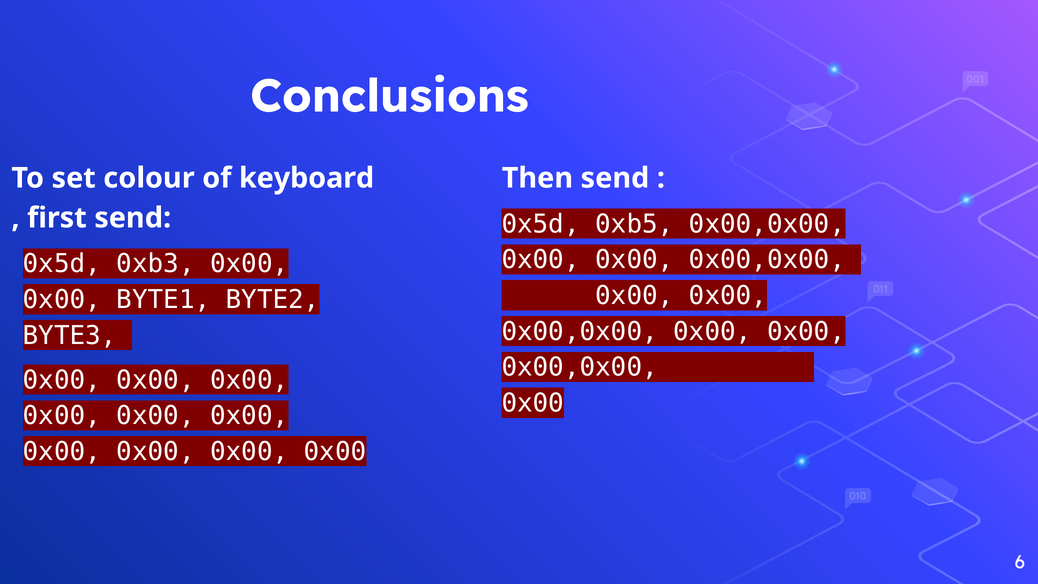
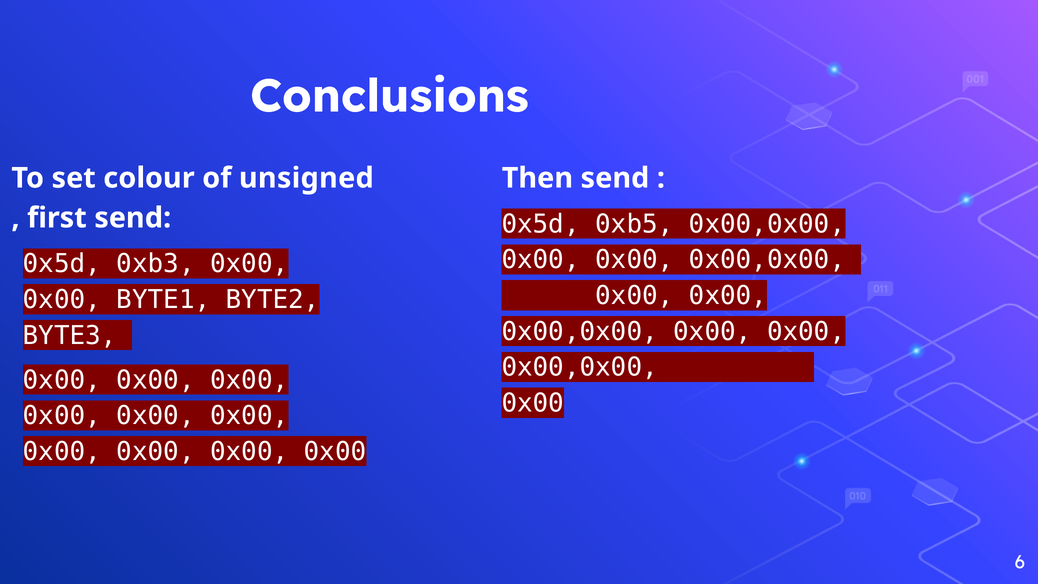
keyboard: keyboard -> unsigned
